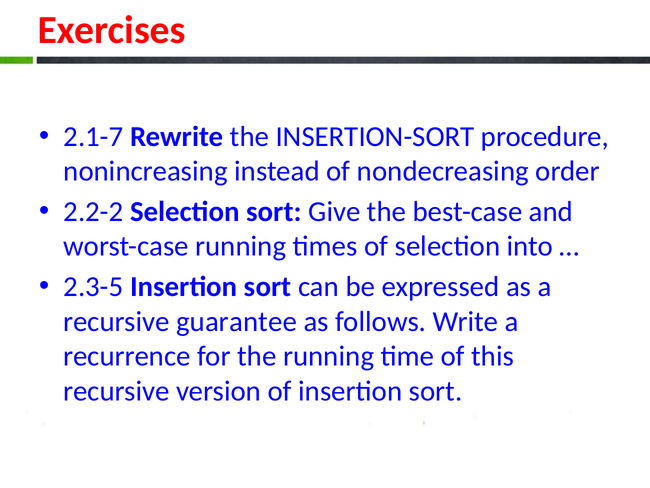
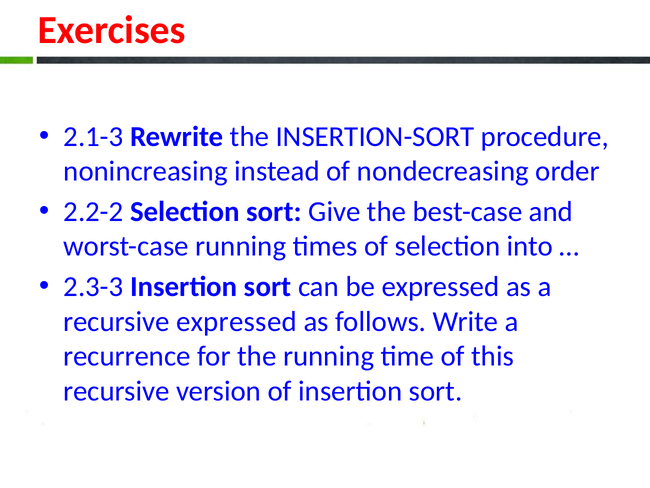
2.1-7: 2.1-7 -> 2.1-3
2.3-5: 2.3-5 -> 2.3-3
recursive guarantee: guarantee -> expressed
